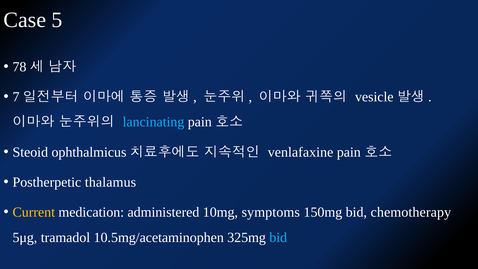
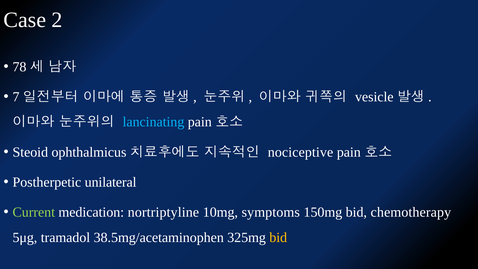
5: 5 -> 2
venlafaxine: venlafaxine -> nociceptive
thalamus: thalamus -> unilateral
Current colour: yellow -> light green
administered: administered -> nortriptyline
10.5mg/acetaminophen: 10.5mg/acetaminophen -> 38.5mg/acetaminophen
bid at (278, 237) colour: light blue -> yellow
